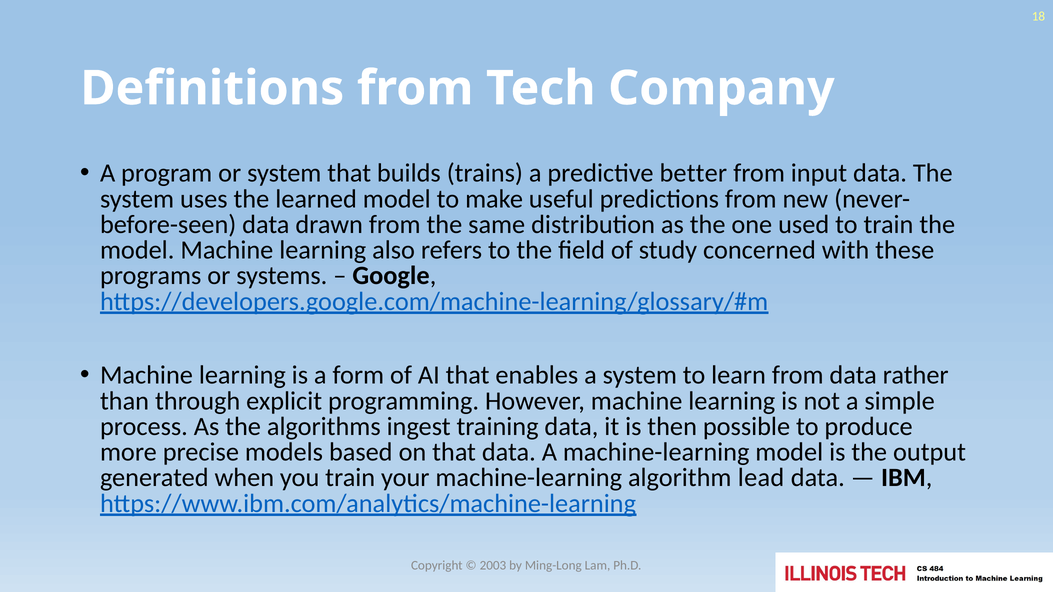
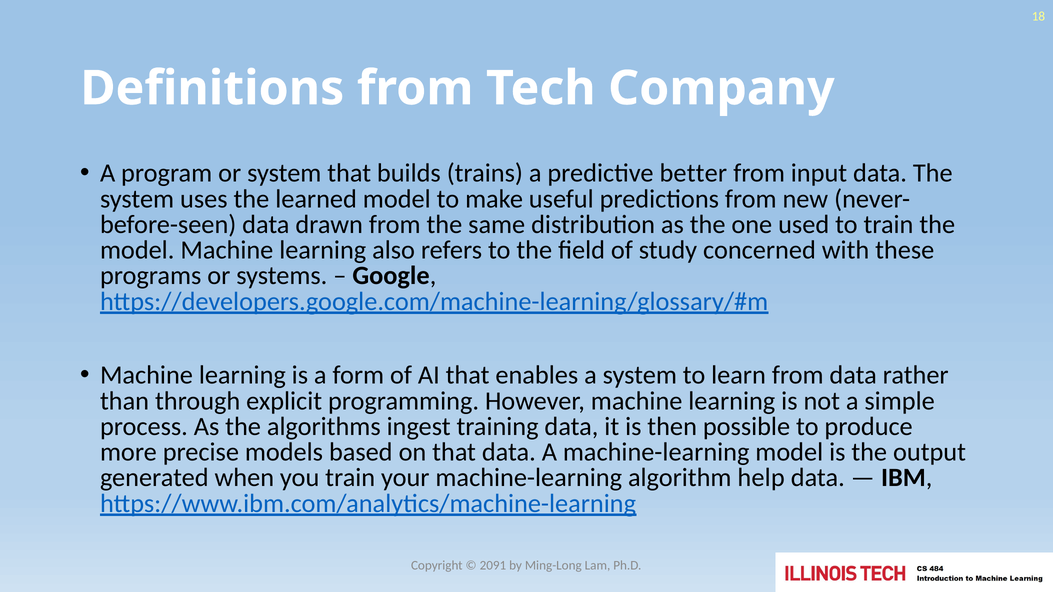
lead: lead -> help
2003: 2003 -> 2091
